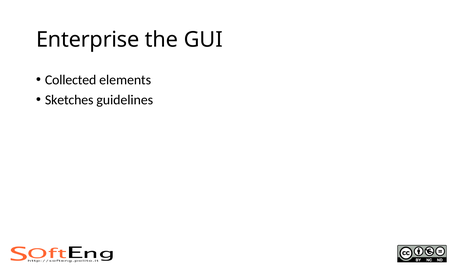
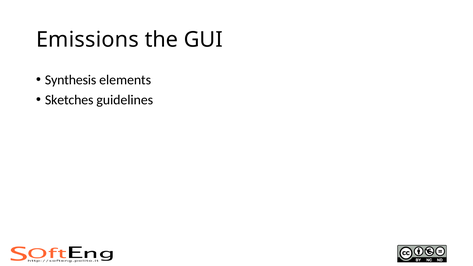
Enterprise: Enterprise -> Emissions
Collected: Collected -> Synthesis
